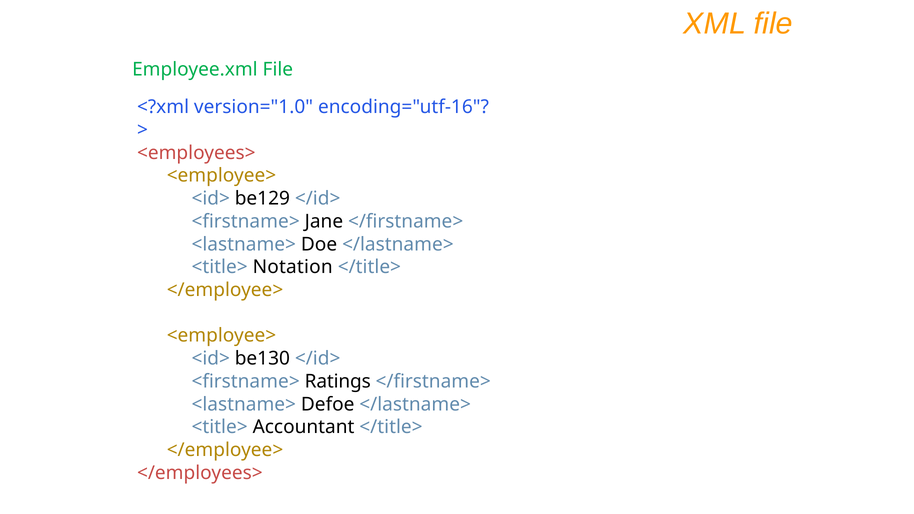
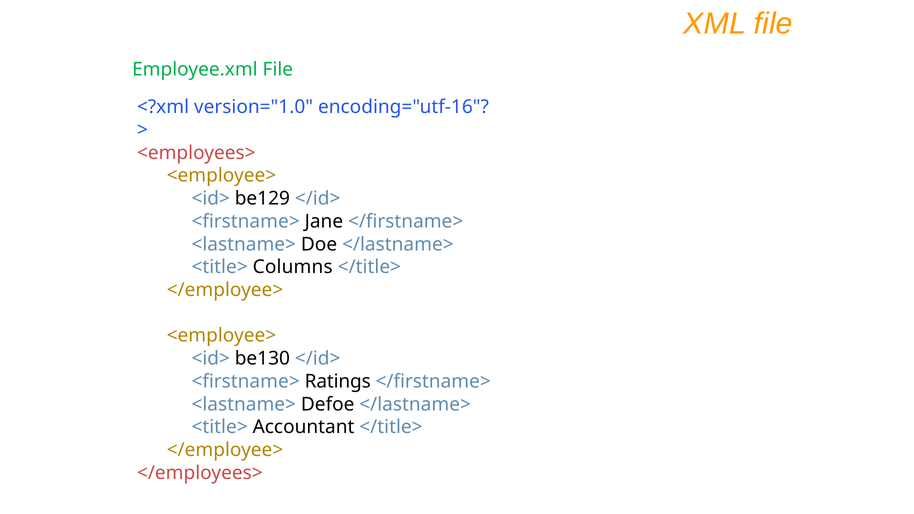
Notation: Notation -> Columns
